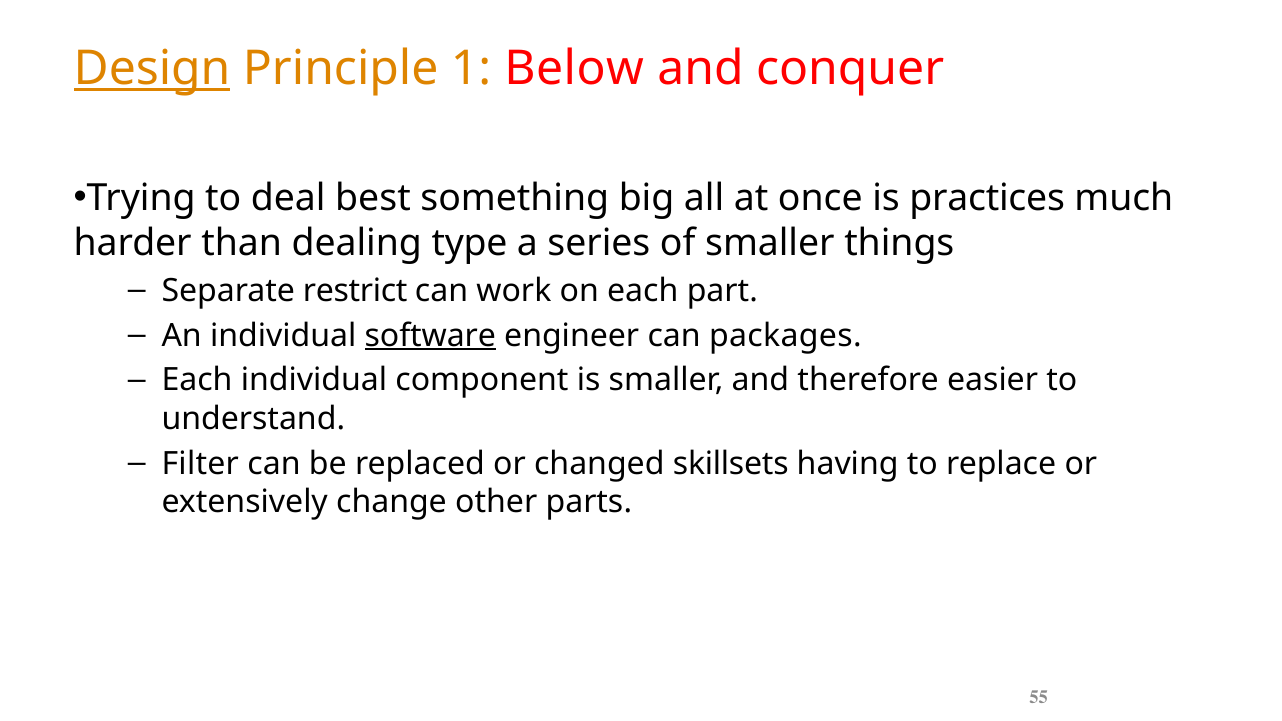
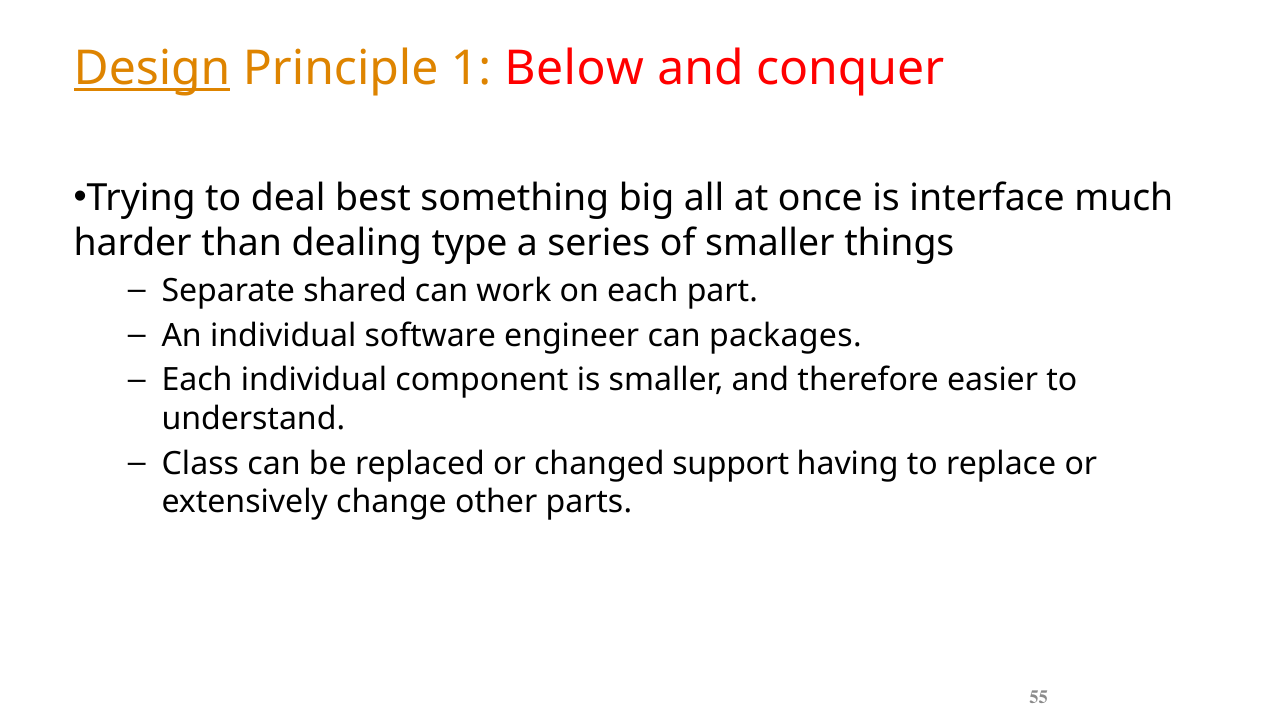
practices: practices -> interface
restrict: restrict -> shared
software underline: present -> none
Filter: Filter -> Class
skillsets: skillsets -> support
